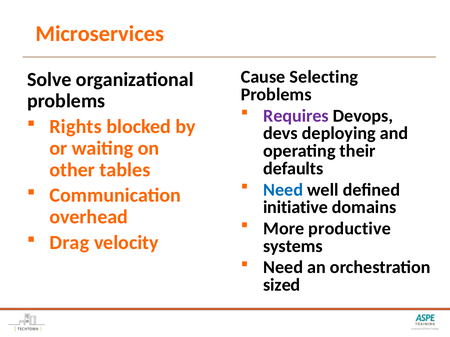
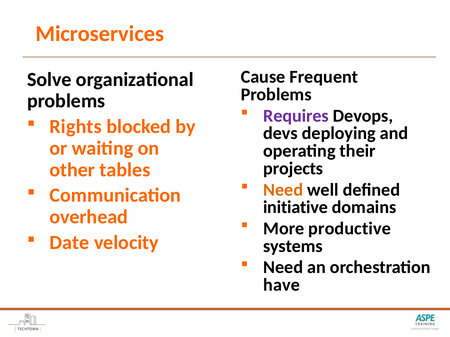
Selecting: Selecting -> Frequent
defaults: defaults -> projects
Need at (283, 190) colour: blue -> orange
Drag: Drag -> Date
sized: sized -> have
